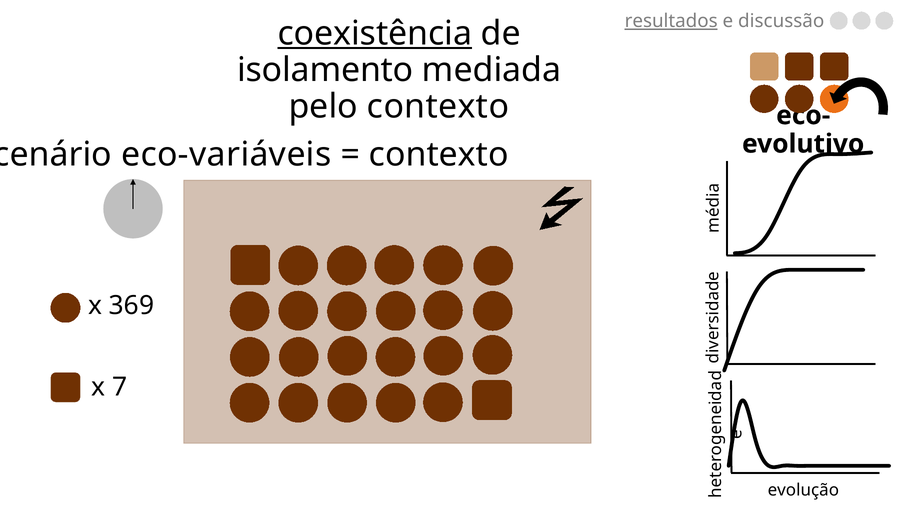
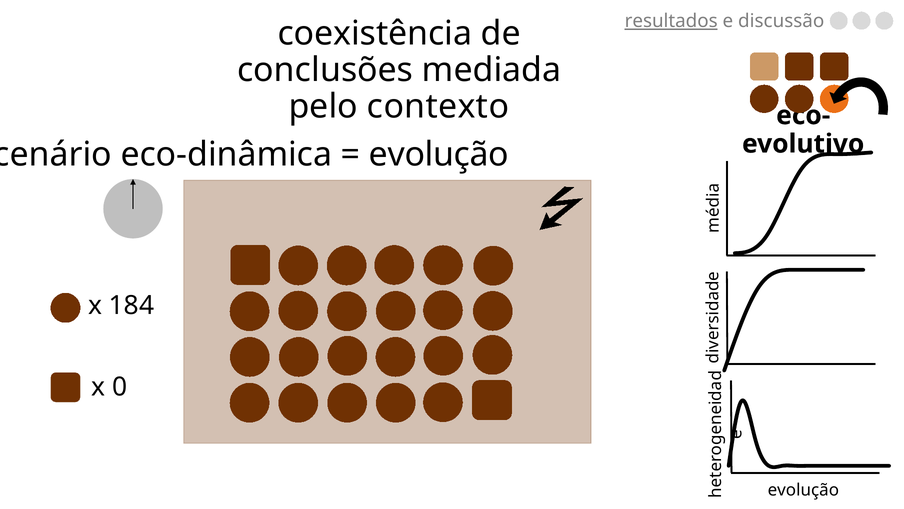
coexistência underline: present -> none
isolamento: isolamento -> conclusões
eco-variáveis: eco-variáveis -> eco-dinâmica
contexto at (439, 154): contexto -> evolução
369: 369 -> 184
7: 7 -> 0
